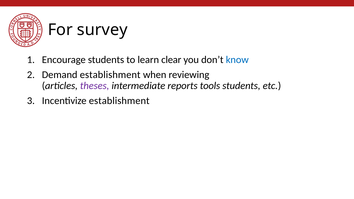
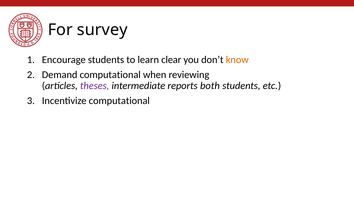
know colour: blue -> orange
Demand establishment: establishment -> computational
tools: tools -> both
Incentivize establishment: establishment -> computational
